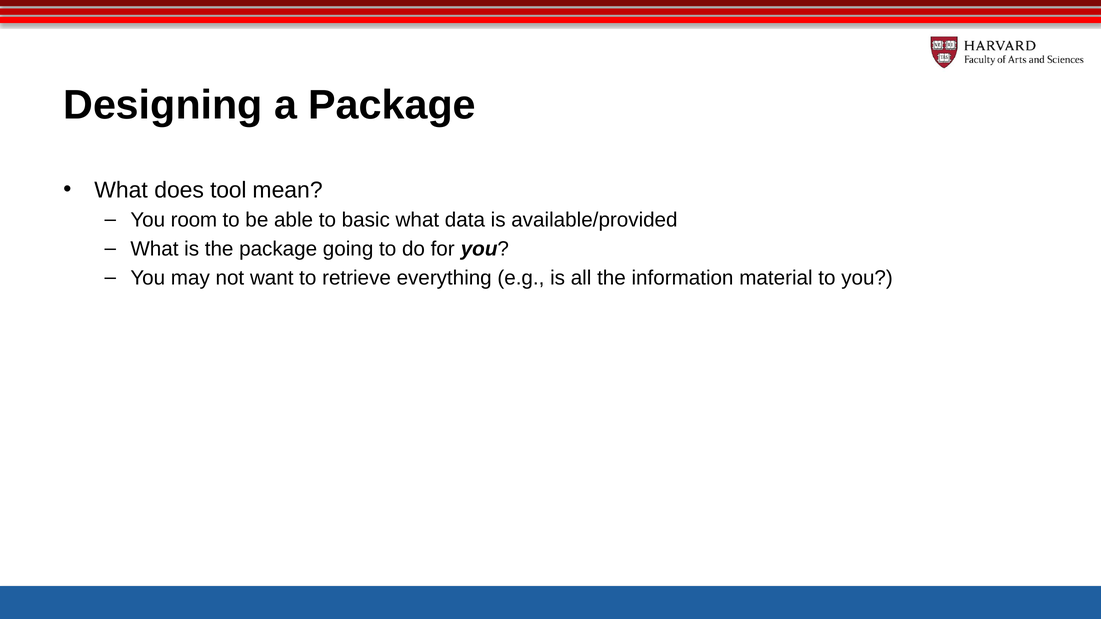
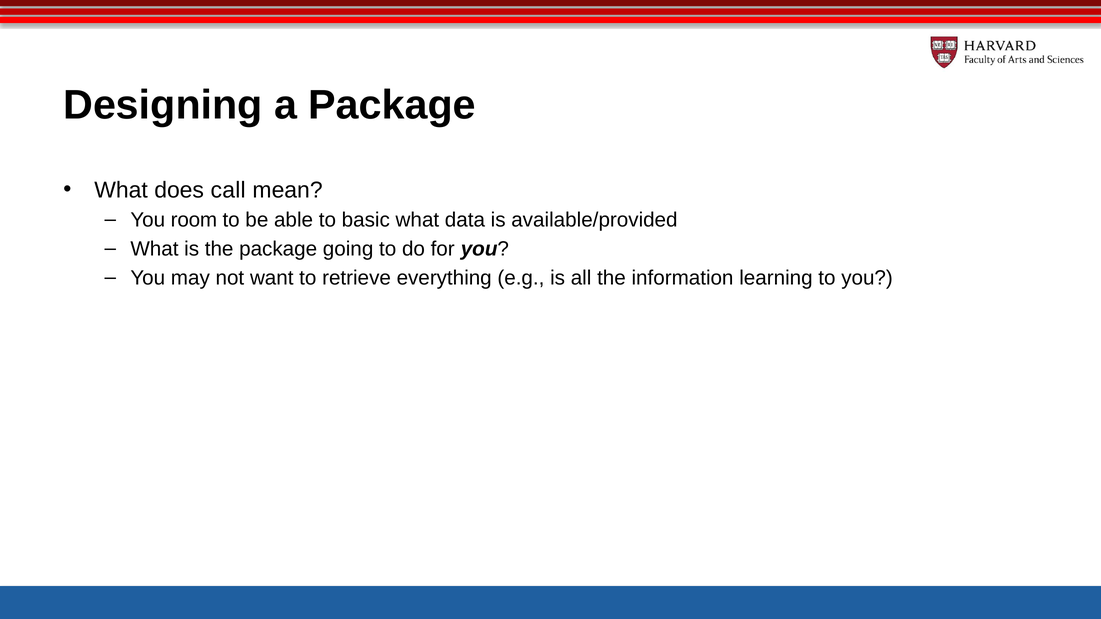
tool: tool -> call
material: material -> learning
